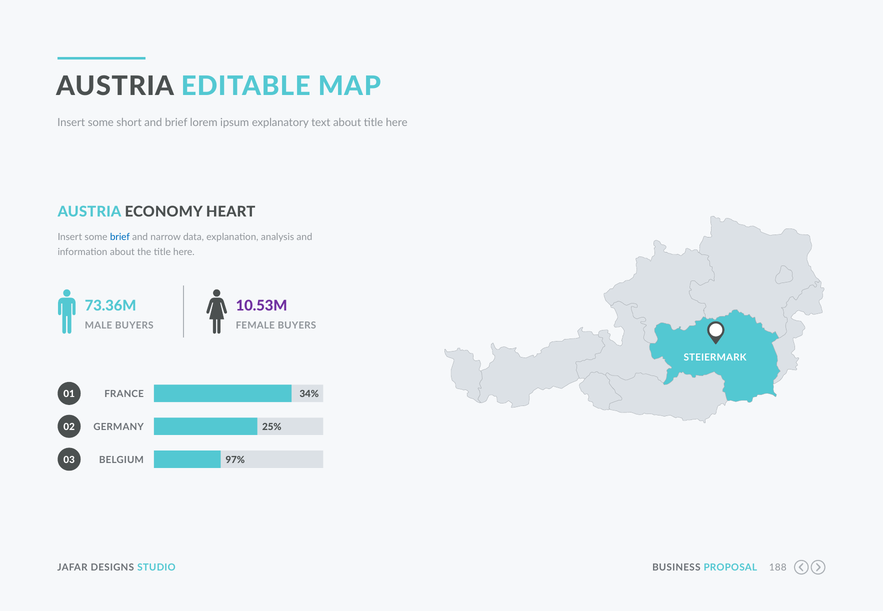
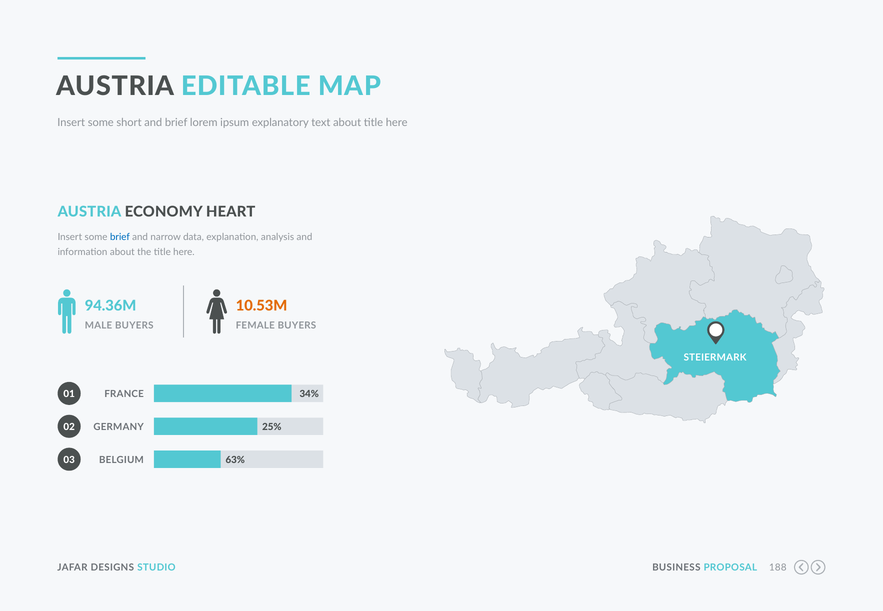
73.36M: 73.36M -> 94.36M
10.53M colour: purple -> orange
97%: 97% -> 63%
